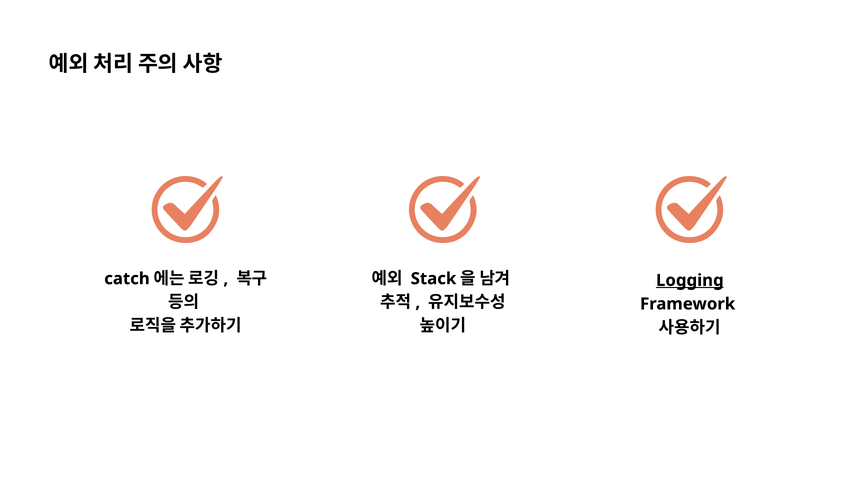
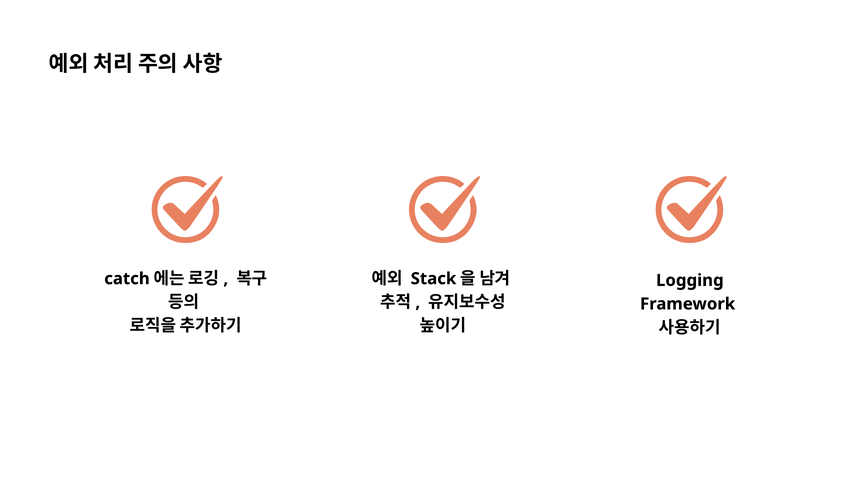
Logging underline: present -> none
